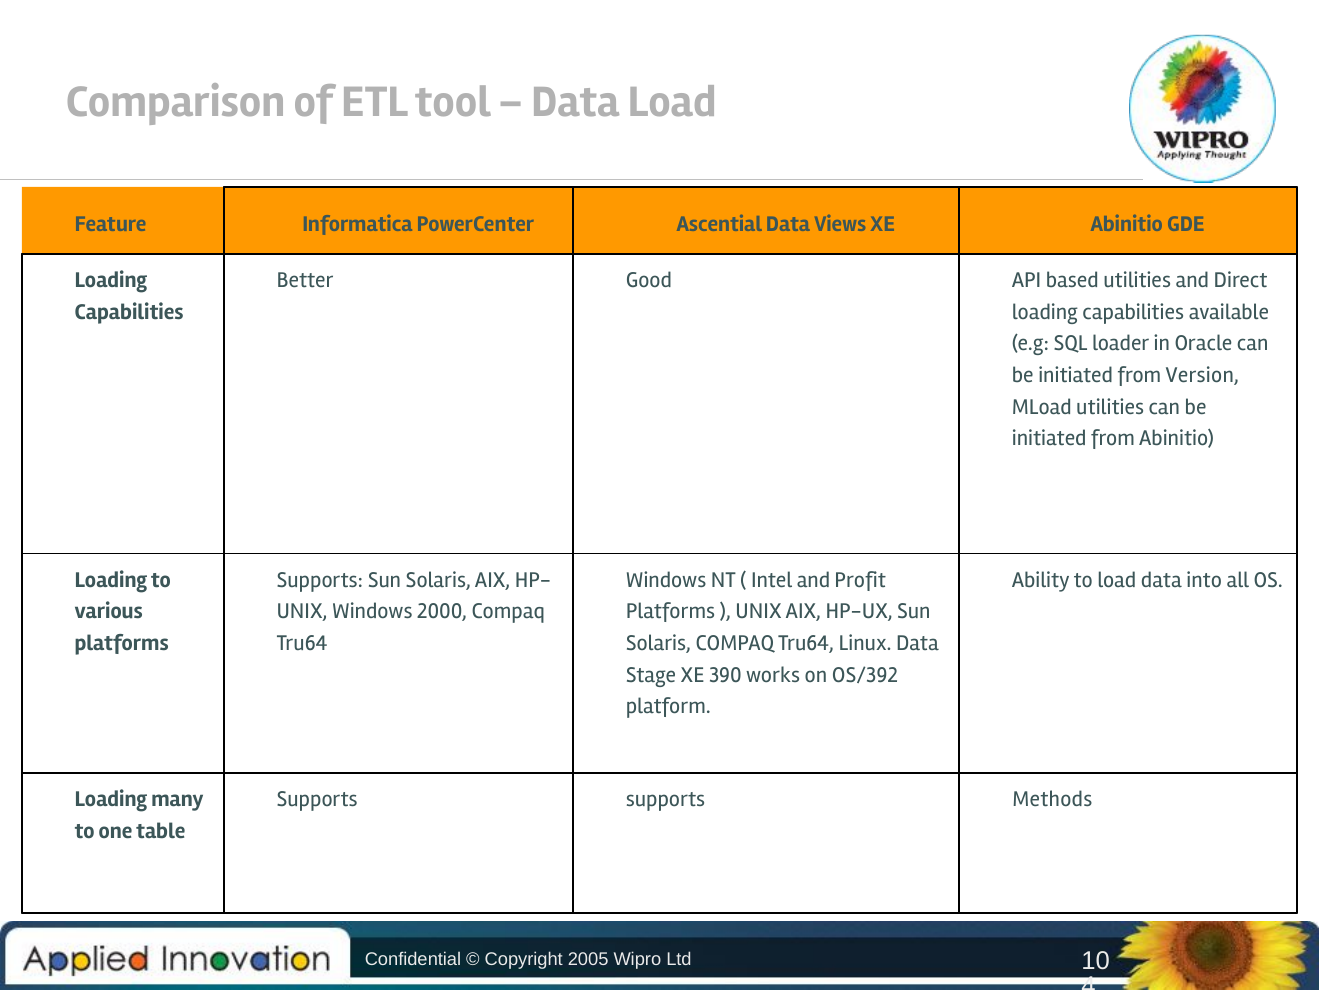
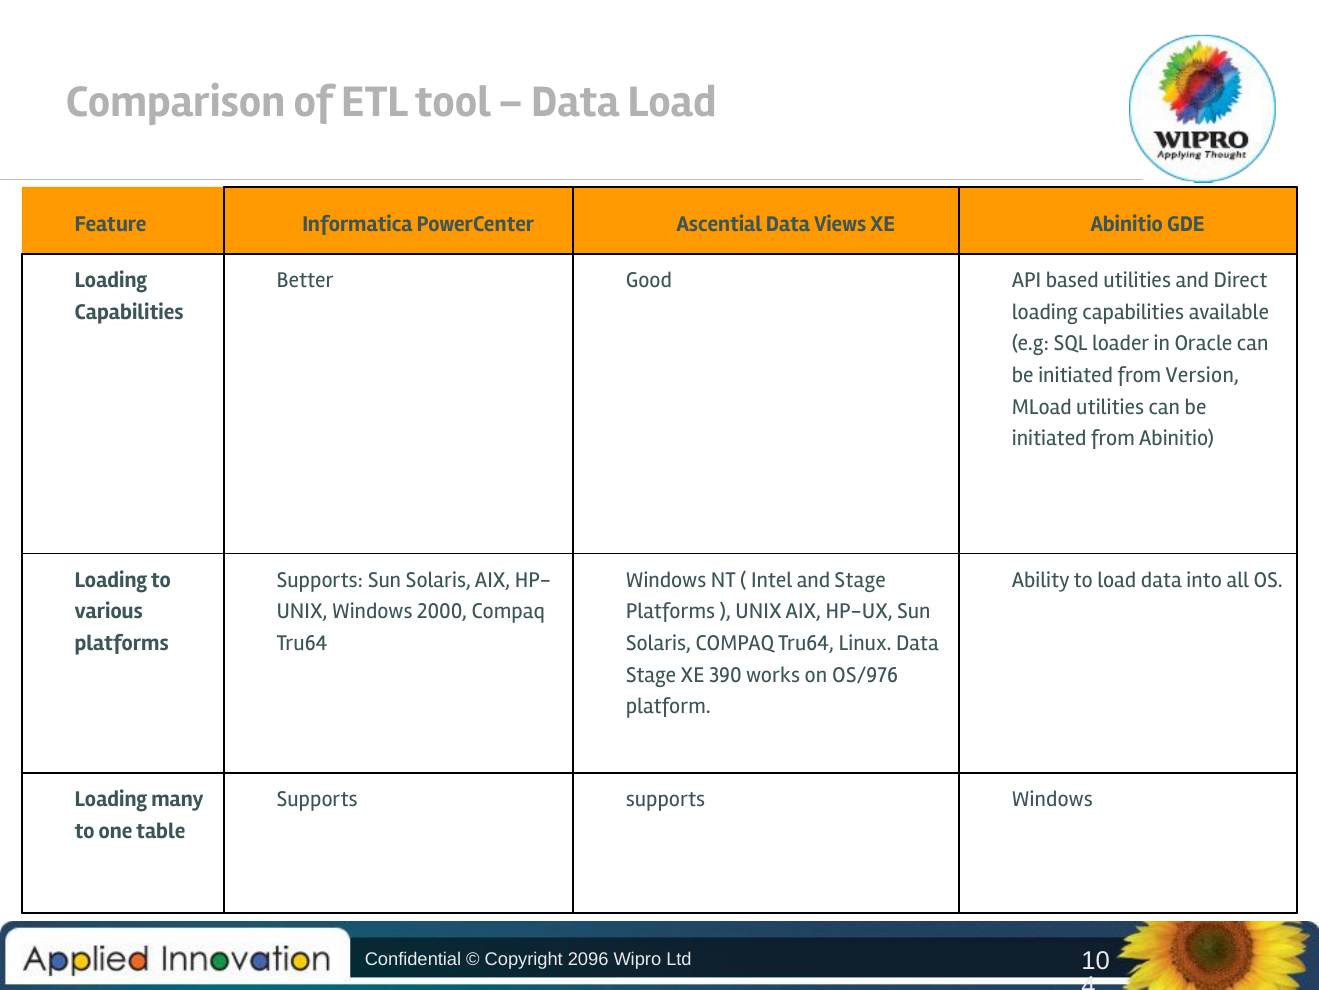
and Profit: Profit -> Stage
OS/392: OS/392 -> OS/976
Methods at (1052, 799): Methods -> Windows
2005: 2005 -> 2096
